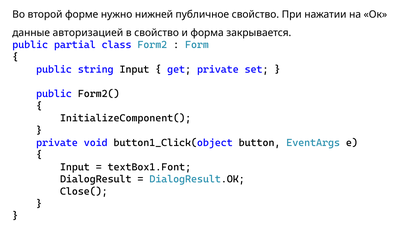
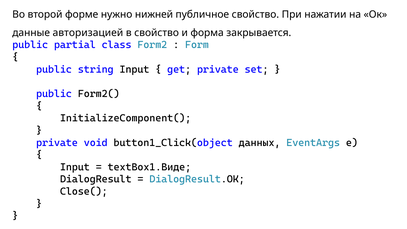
button: button -> данных
textBox1.Font: textBox1.Font -> textBox1.Виде
